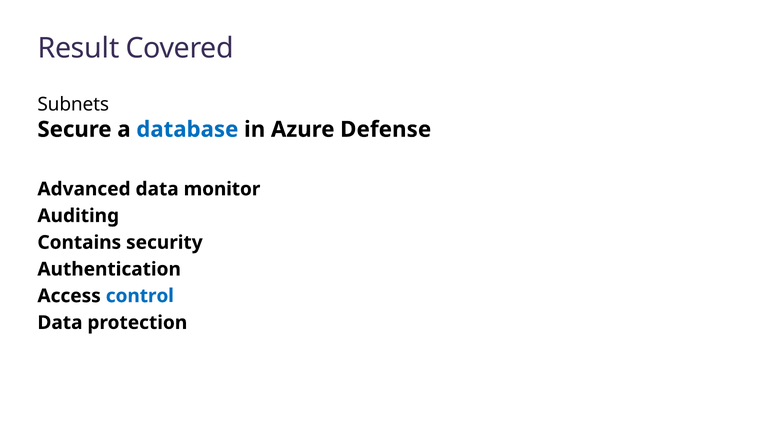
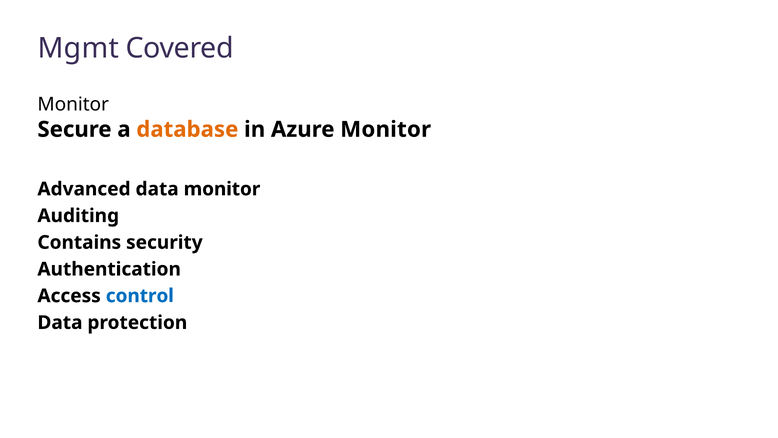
Result: Result -> Mgmt
Subnets at (73, 104): Subnets -> Monitor
database colour: blue -> orange
Azure Defense: Defense -> Monitor
